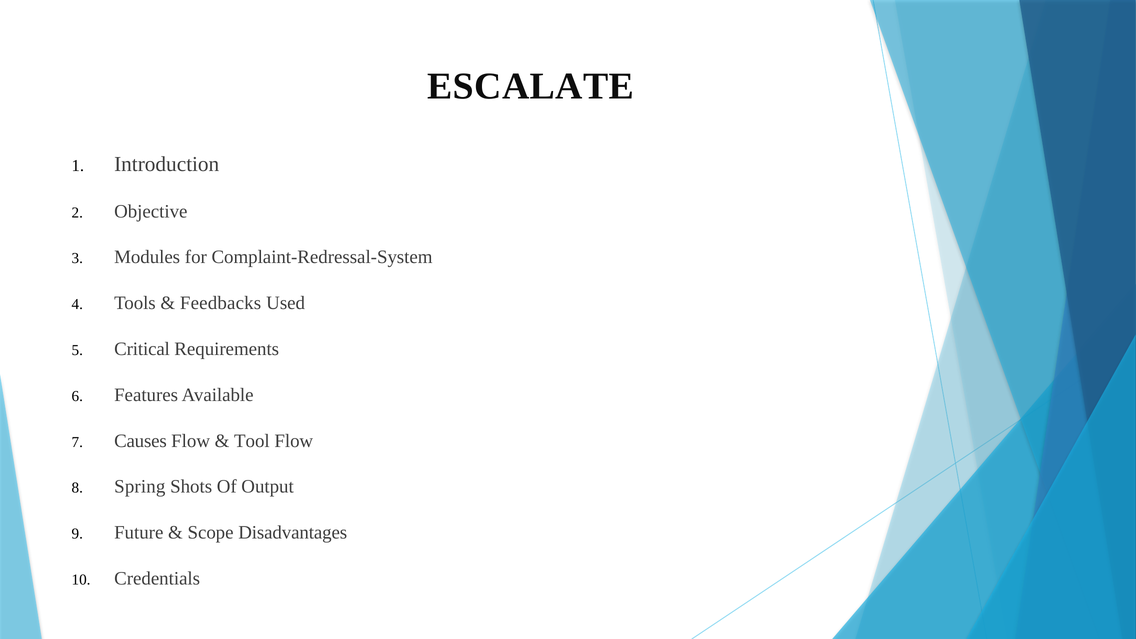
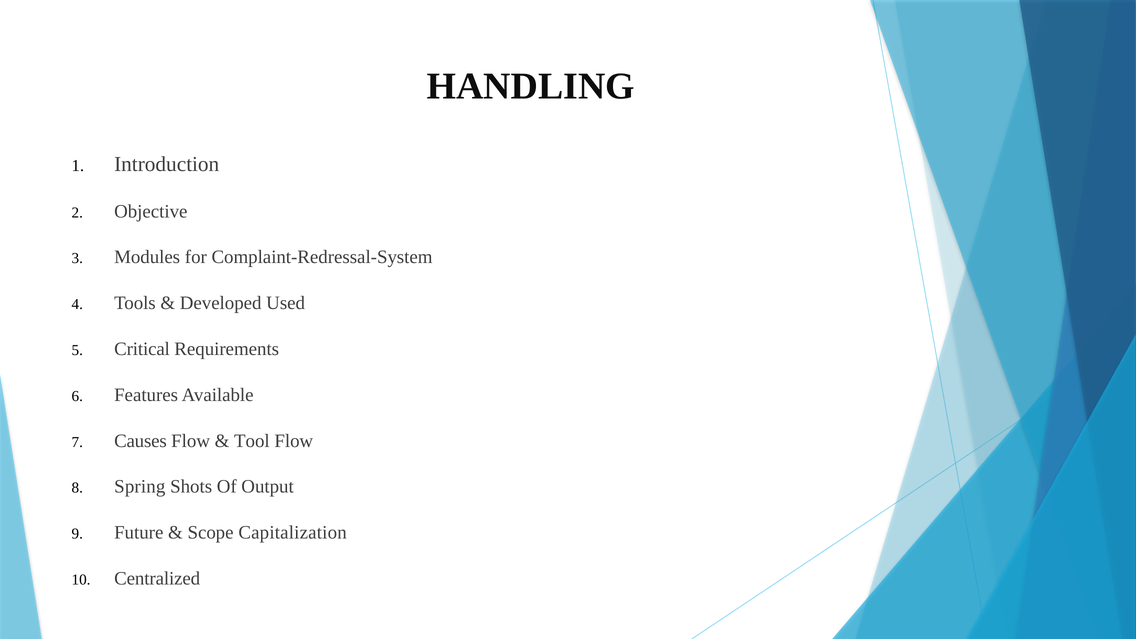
ESCALATE: ESCALATE -> HANDLING
Feedbacks: Feedbacks -> Developed
Disadvantages: Disadvantages -> Capitalization
Credentials: Credentials -> Centralized
